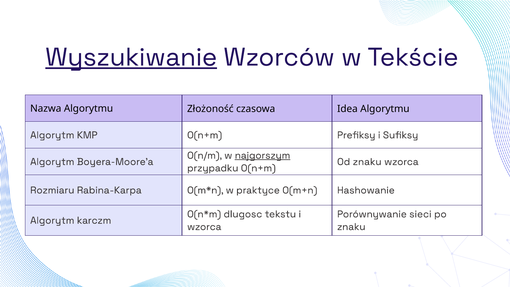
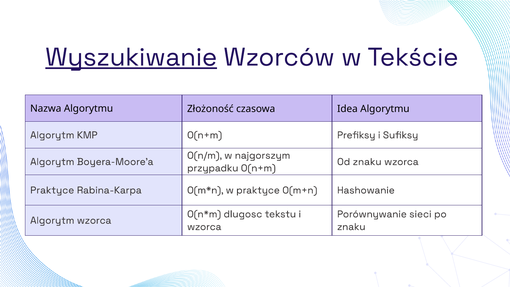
najgorszym underline: present -> none
Rozmiaru at (52, 190): Rozmiaru -> Praktyce
Algorytm karczm: karczm -> wzorca
